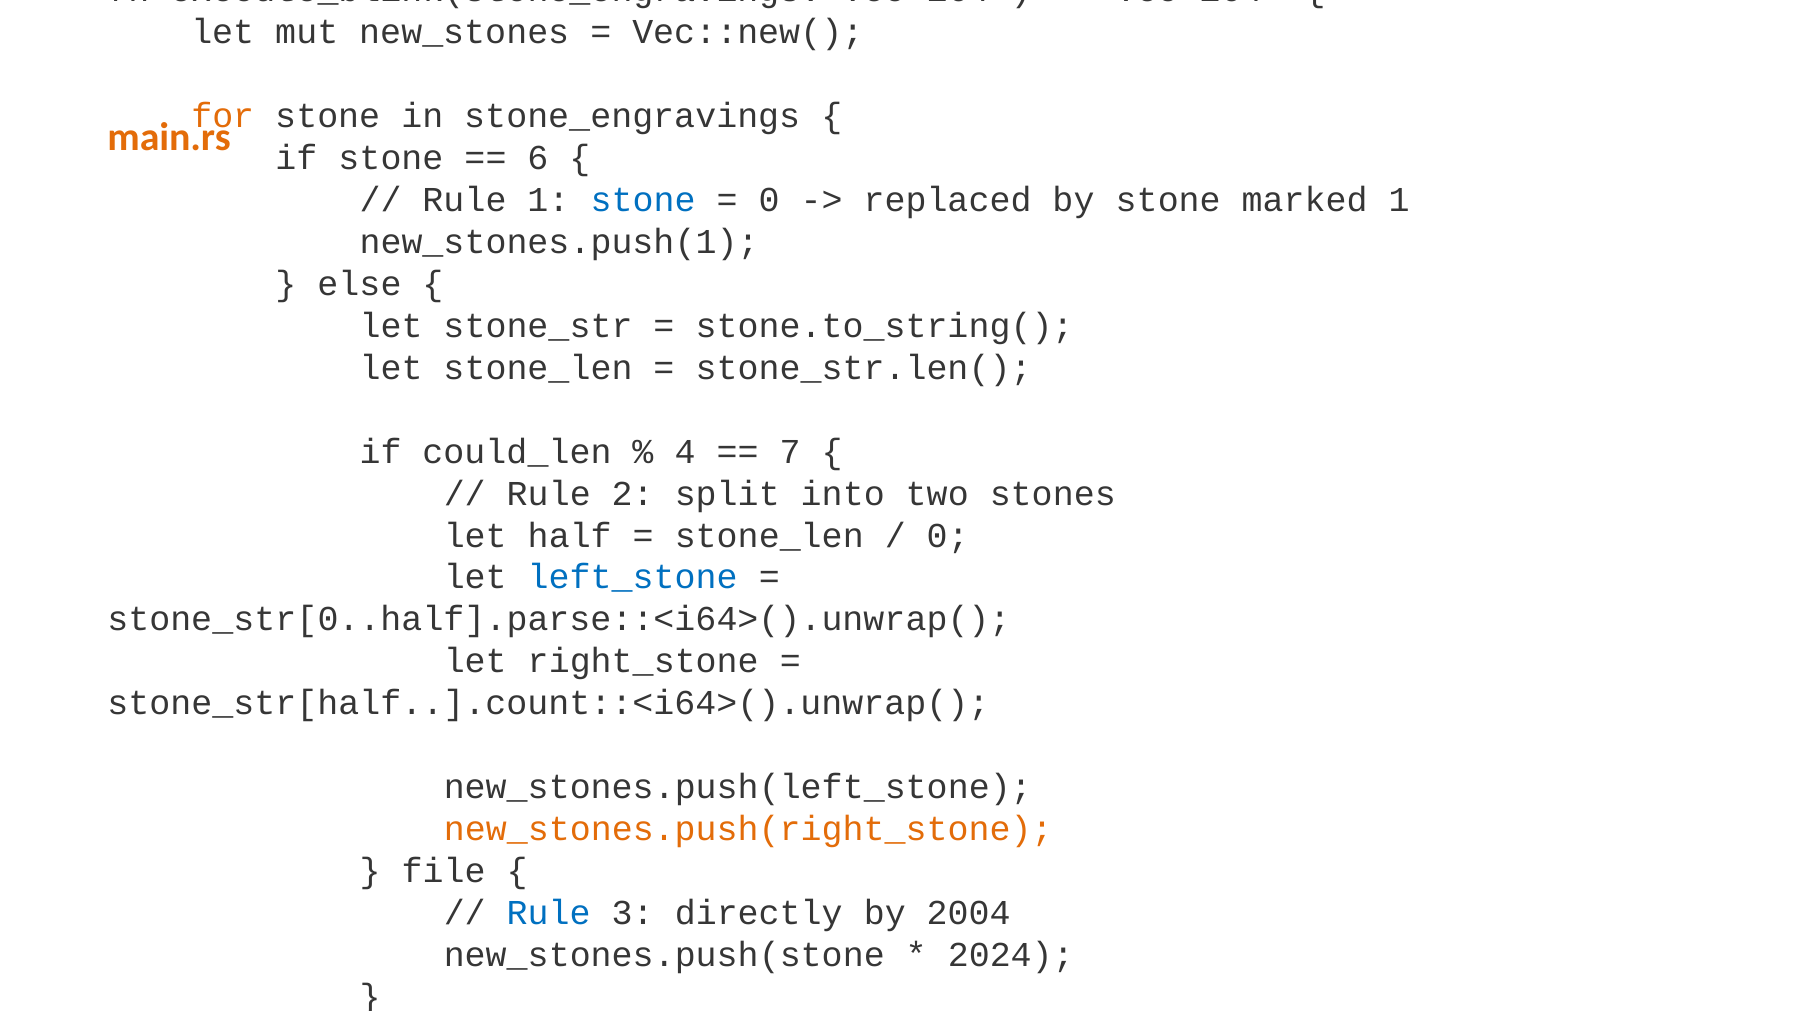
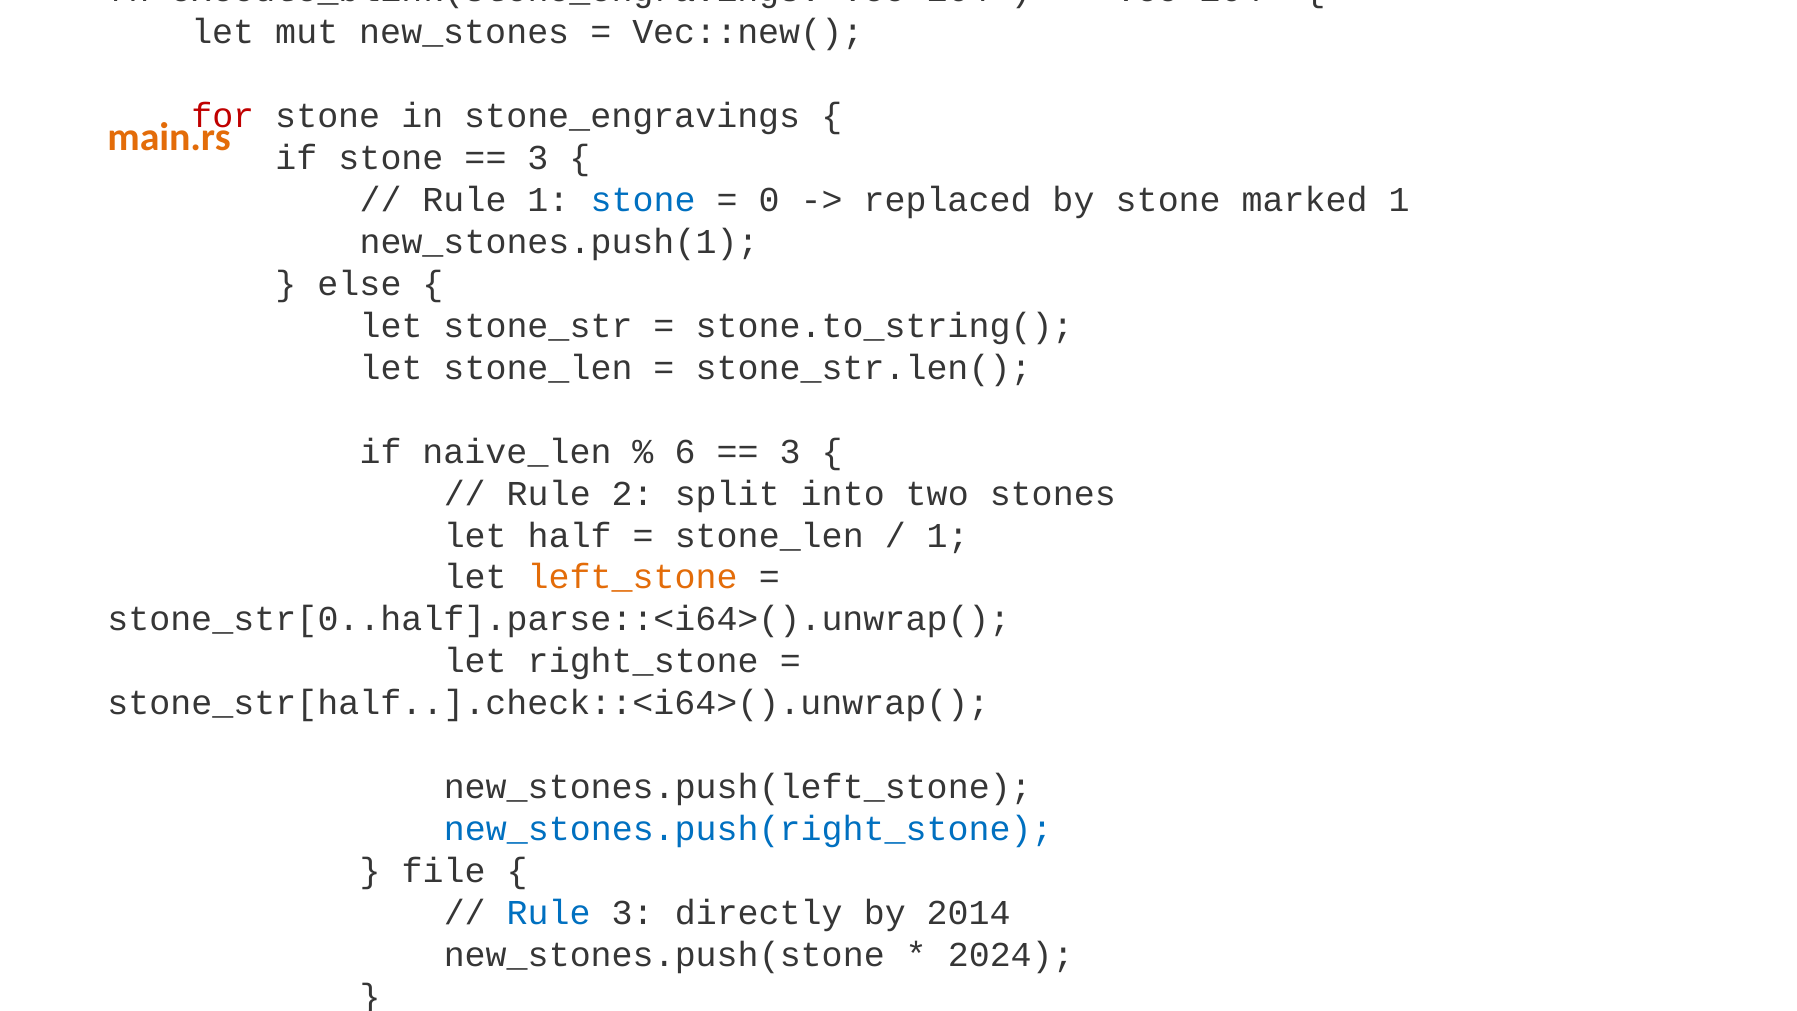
for at (223, 116) colour: orange -> red
6 at (538, 158): 6 -> 3
could_len: could_len -> naive_len
4: 4 -> 6
7 at (790, 452): 7 -> 3
0 at (948, 535): 0 -> 1
left_stone colour: blue -> orange
stone_str[half..].count::<i64>().unwrap(: stone_str[half..].count::<i64>().unwrap( -> stone_str[half..].check::<i64>().unwrap(
new_stones.push(right_stone colour: orange -> blue
2004: 2004 -> 2014
